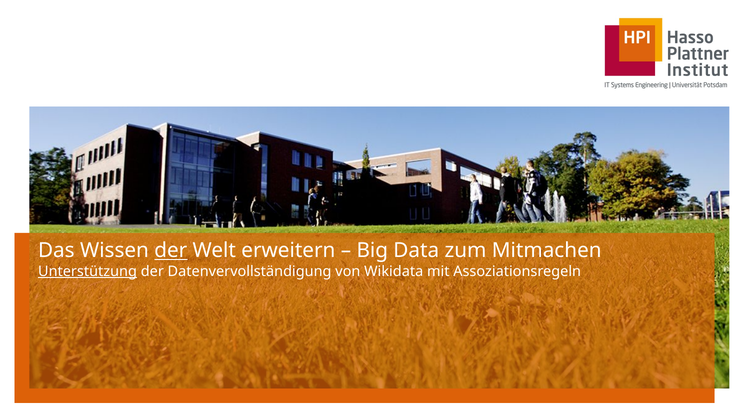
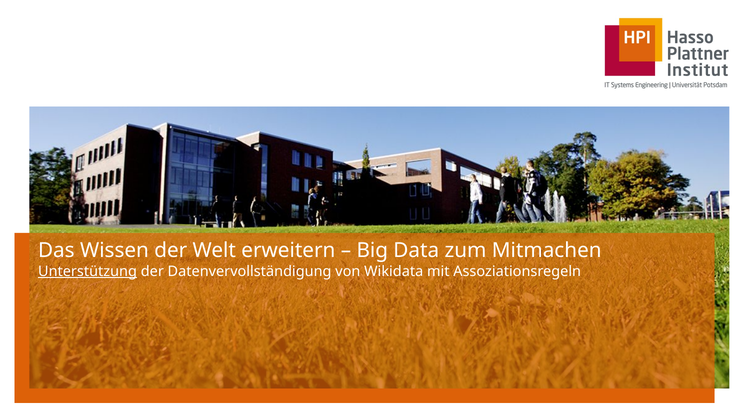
der at (171, 250) underline: present -> none
